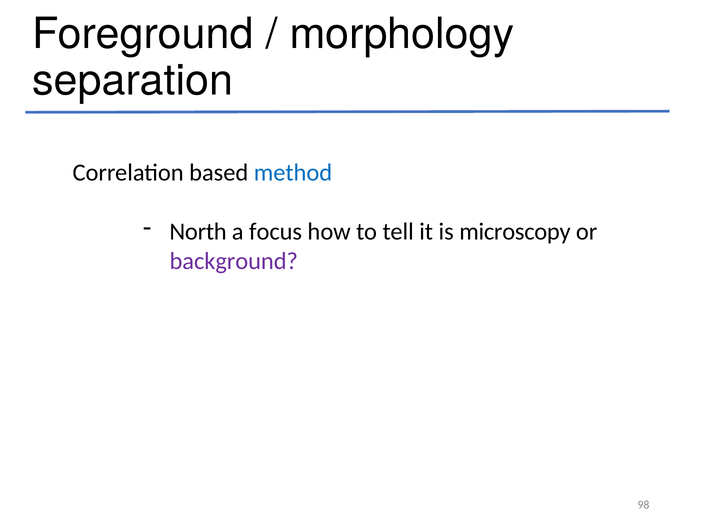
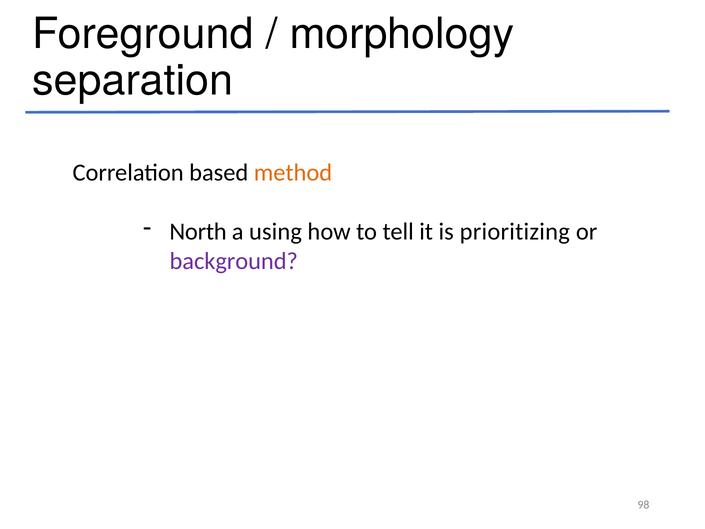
method colour: blue -> orange
focus: focus -> using
microscopy: microscopy -> prioritizing
